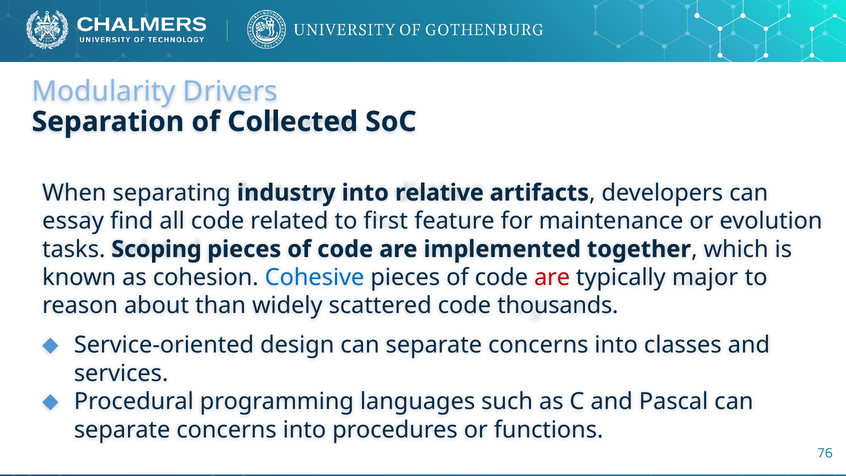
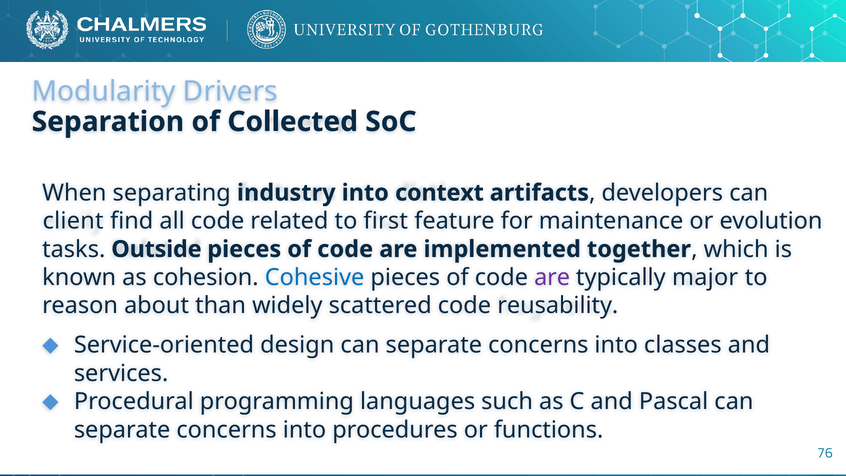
relative: relative -> context
essay: essay -> client
Scoping: Scoping -> Outside
are at (552, 277) colour: red -> purple
thousands: thousands -> reusability
